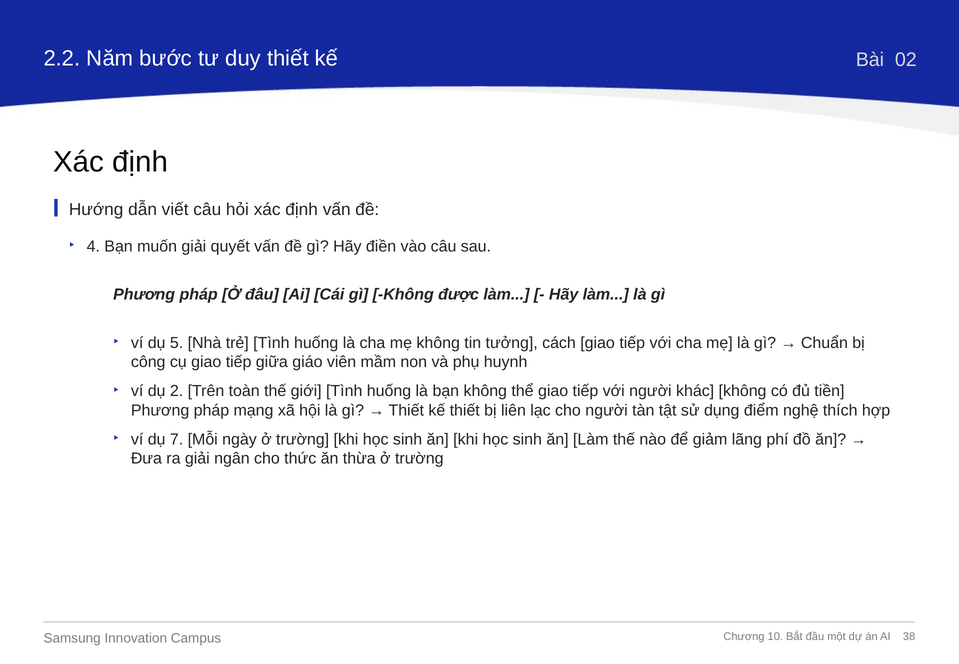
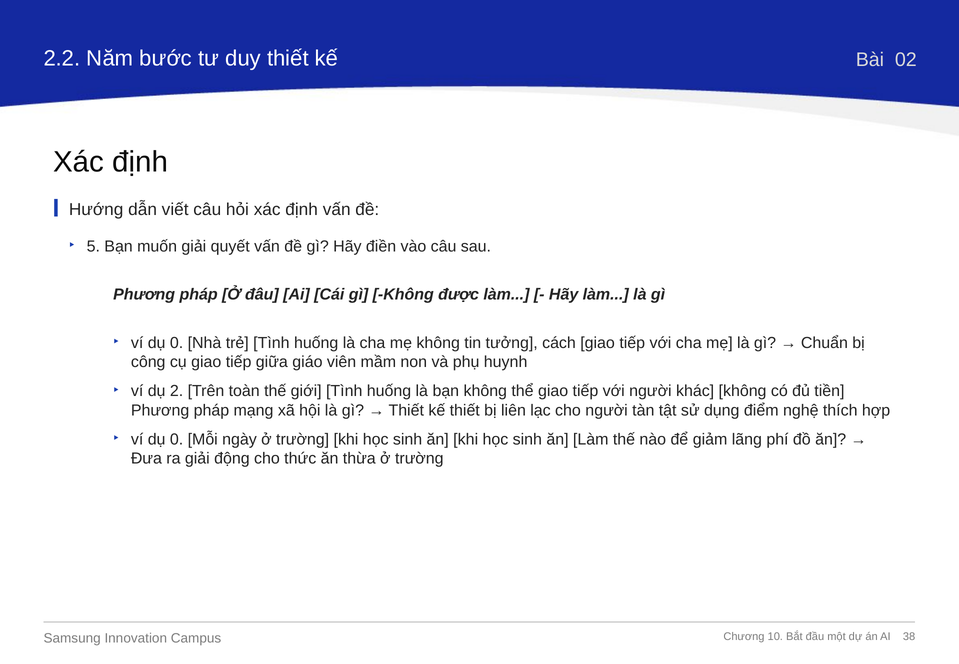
4: 4 -> 5
5 at (177, 343): 5 -> 0
7 at (177, 439): 7 -> 0
ngân: ngân -> động
